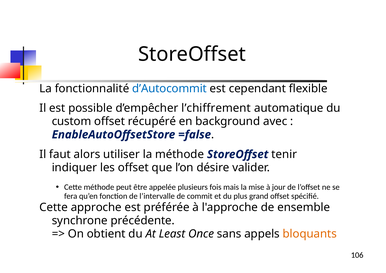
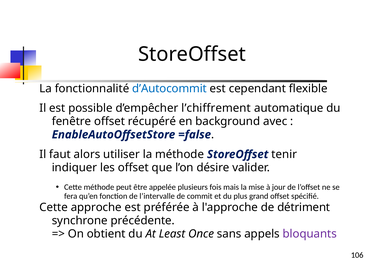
custom: custom -> fenêtre
ensemble: ensemble -> détriment
bloquants colour: orange -> purple
